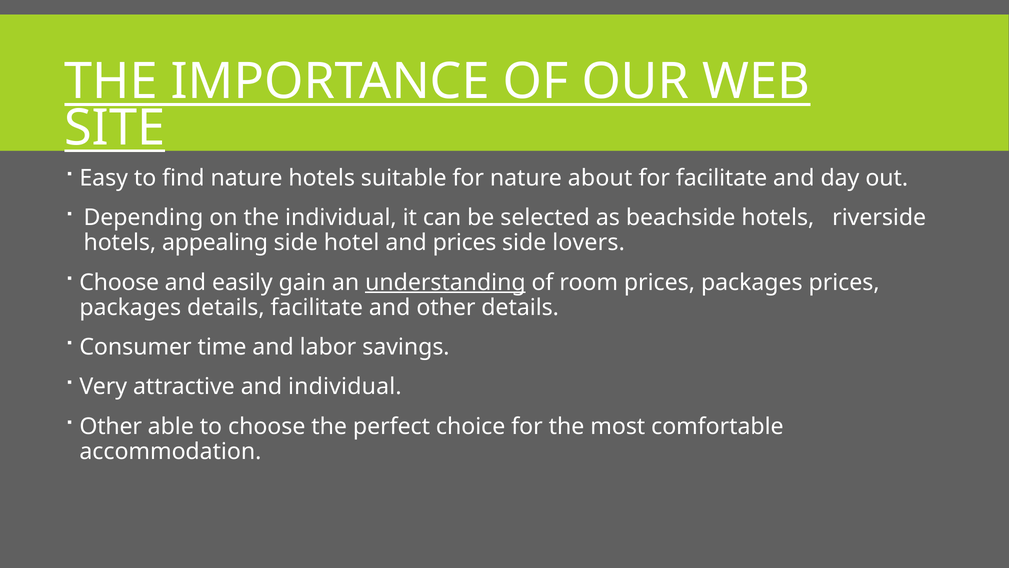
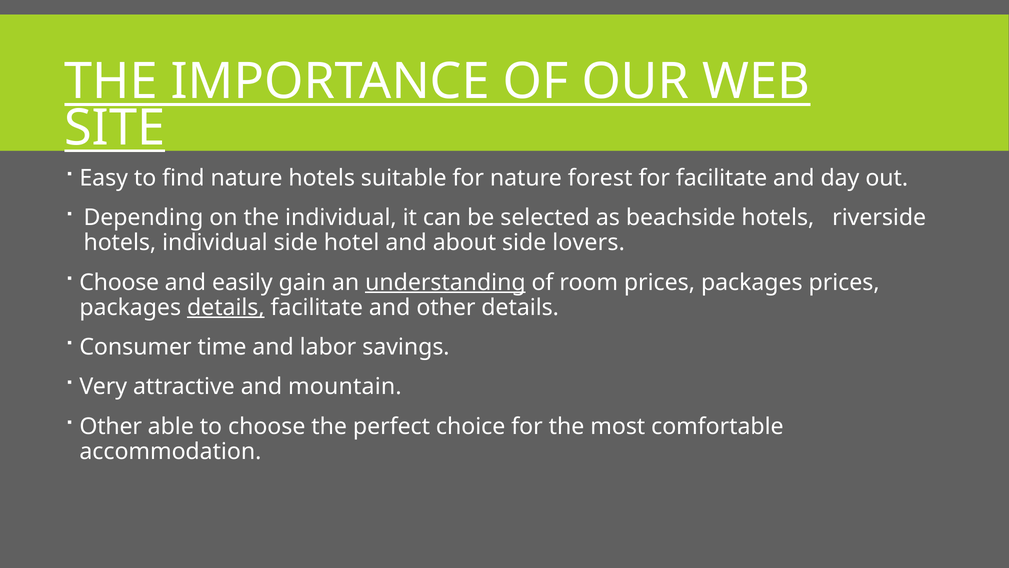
about: about -> forest
hotels appealing: appealing -> individual
and prices: prices -> about
details at (226, 307) underline: none -> present
and individual: individual -> mountain
